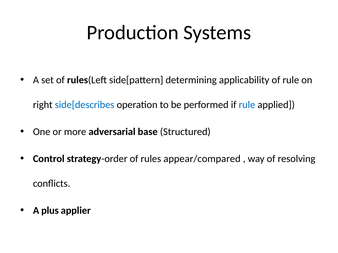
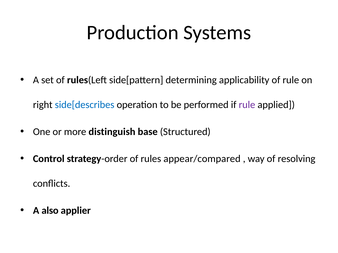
rule at (247, 105) colour: blue -> purple
adversarial: adversarial -> distinguish
plus: plus -> also
